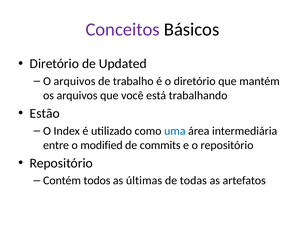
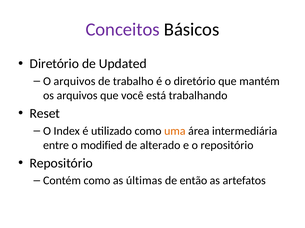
Estão: Estão -> Reset
uma colour: blue -> orange
commits: commits -> alterado
Contém todos: todos -> como
todas: todas -> então
